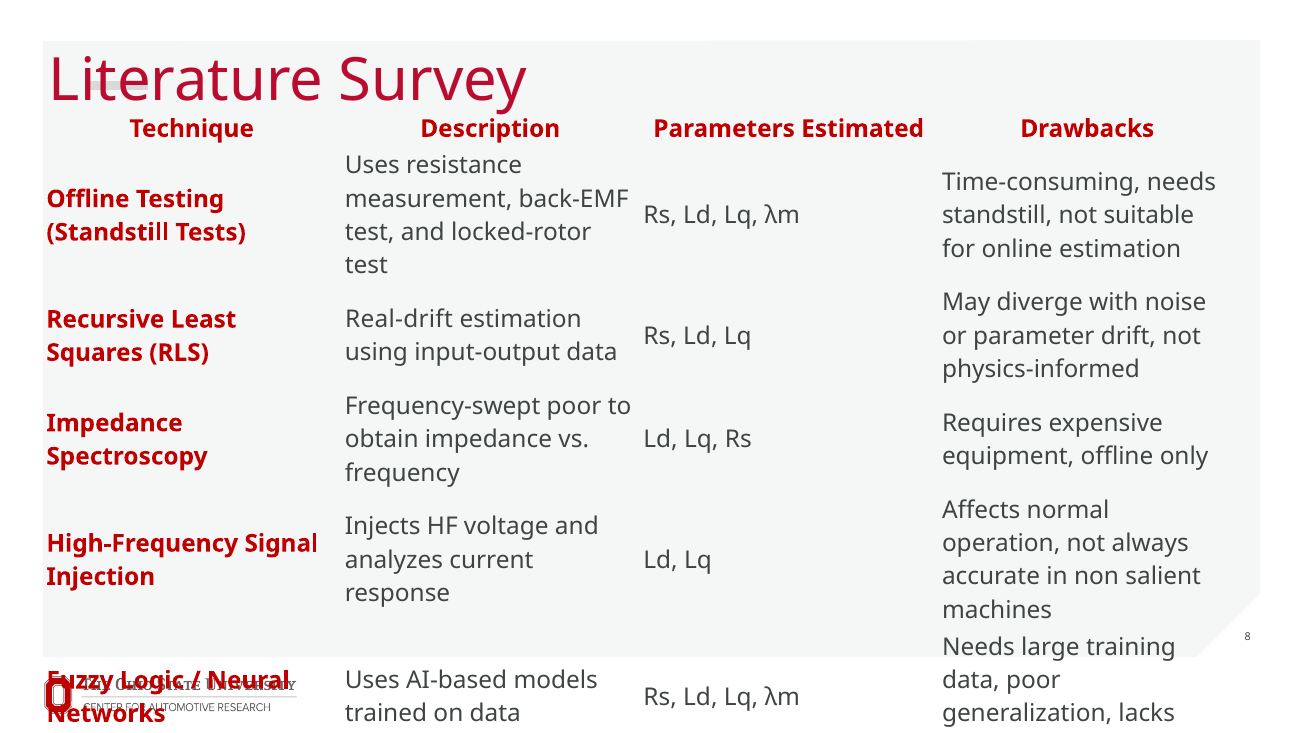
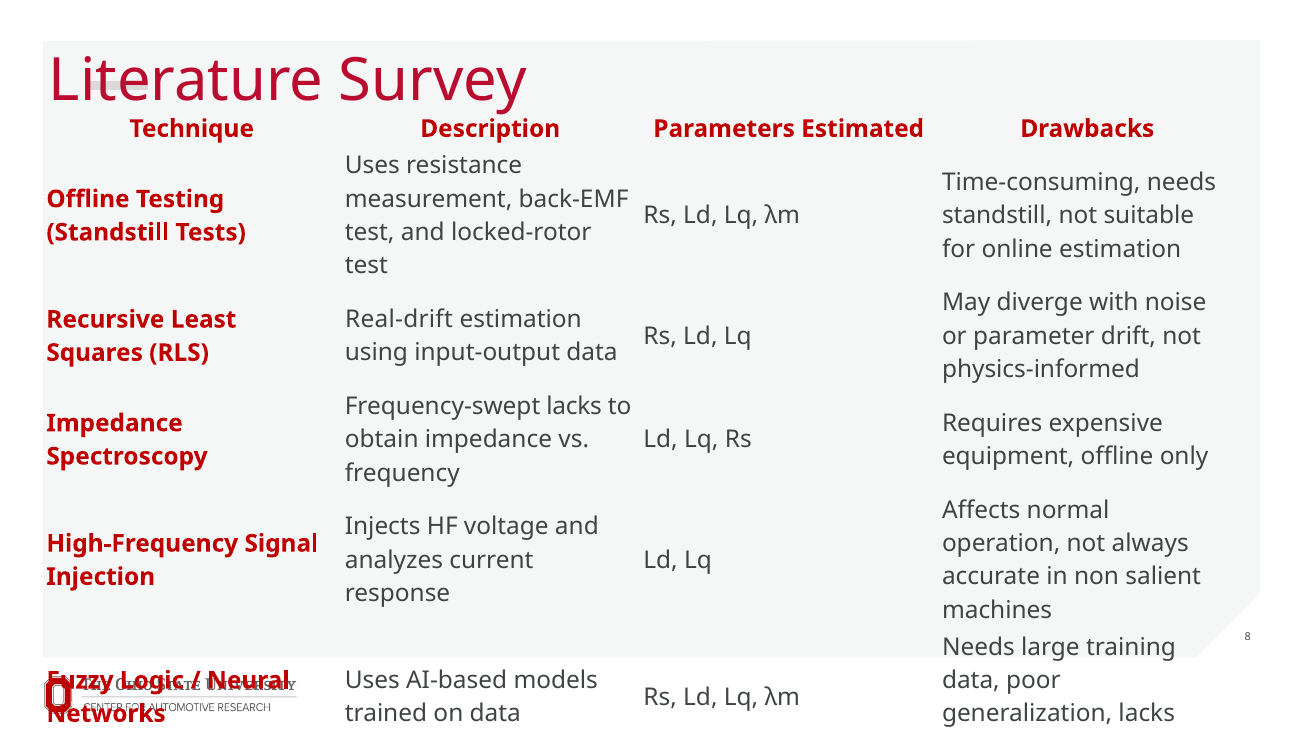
Frequency-swept poor: poor -> lacks
